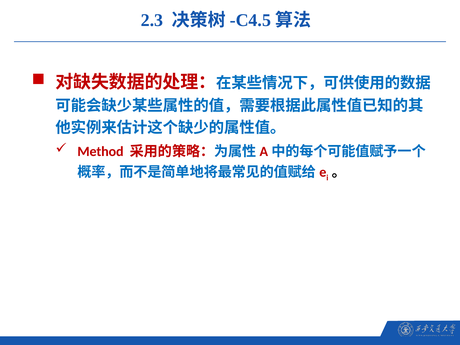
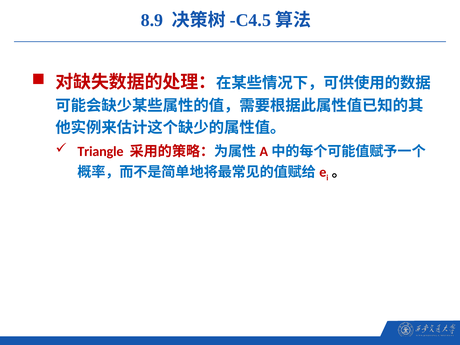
2.3: 2.3 -> 8.9
Method: Method -> Triangle
